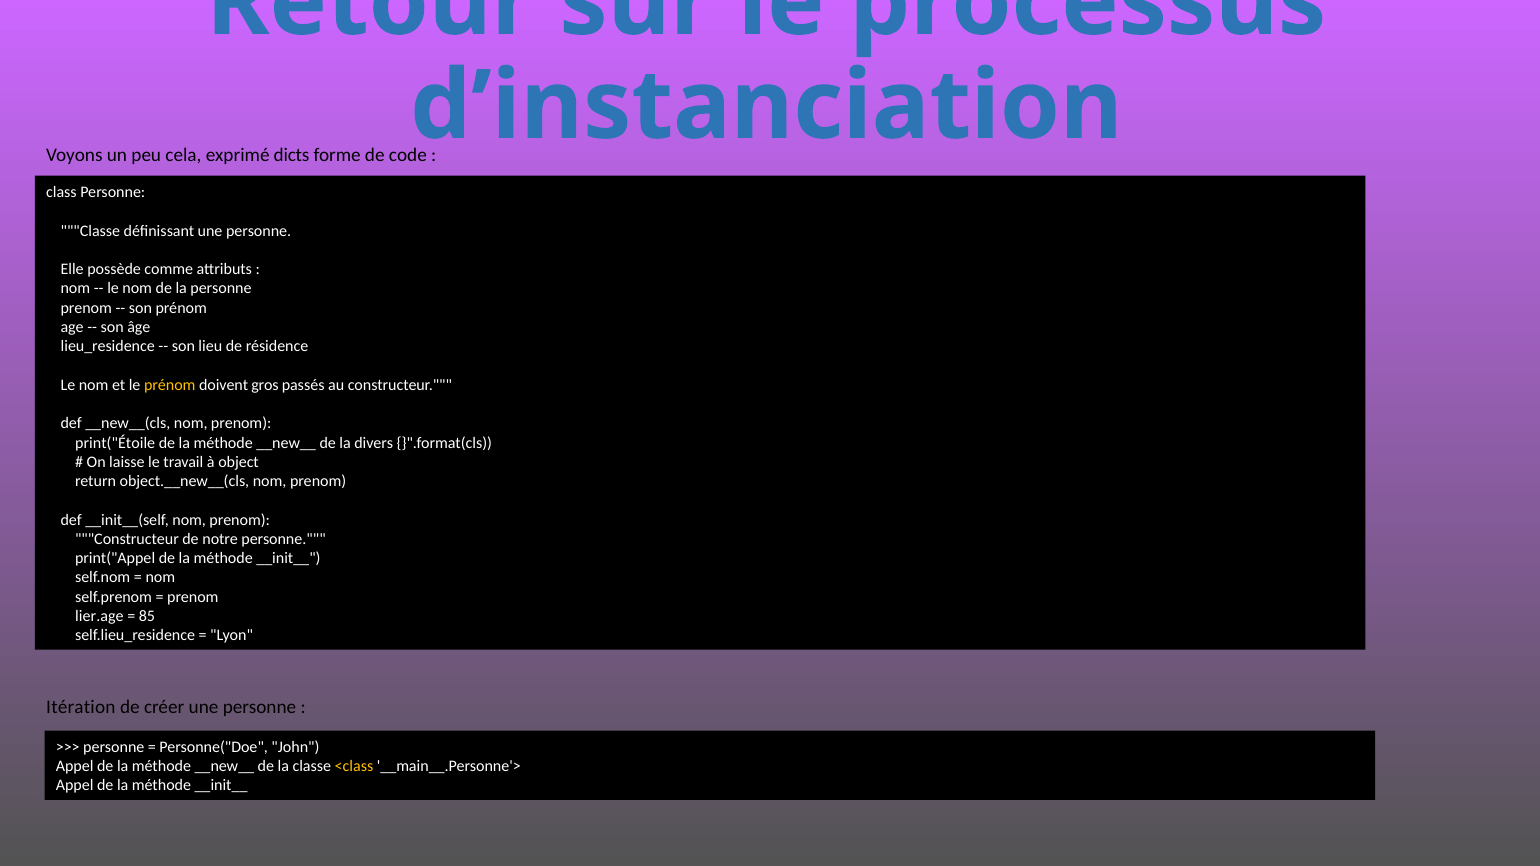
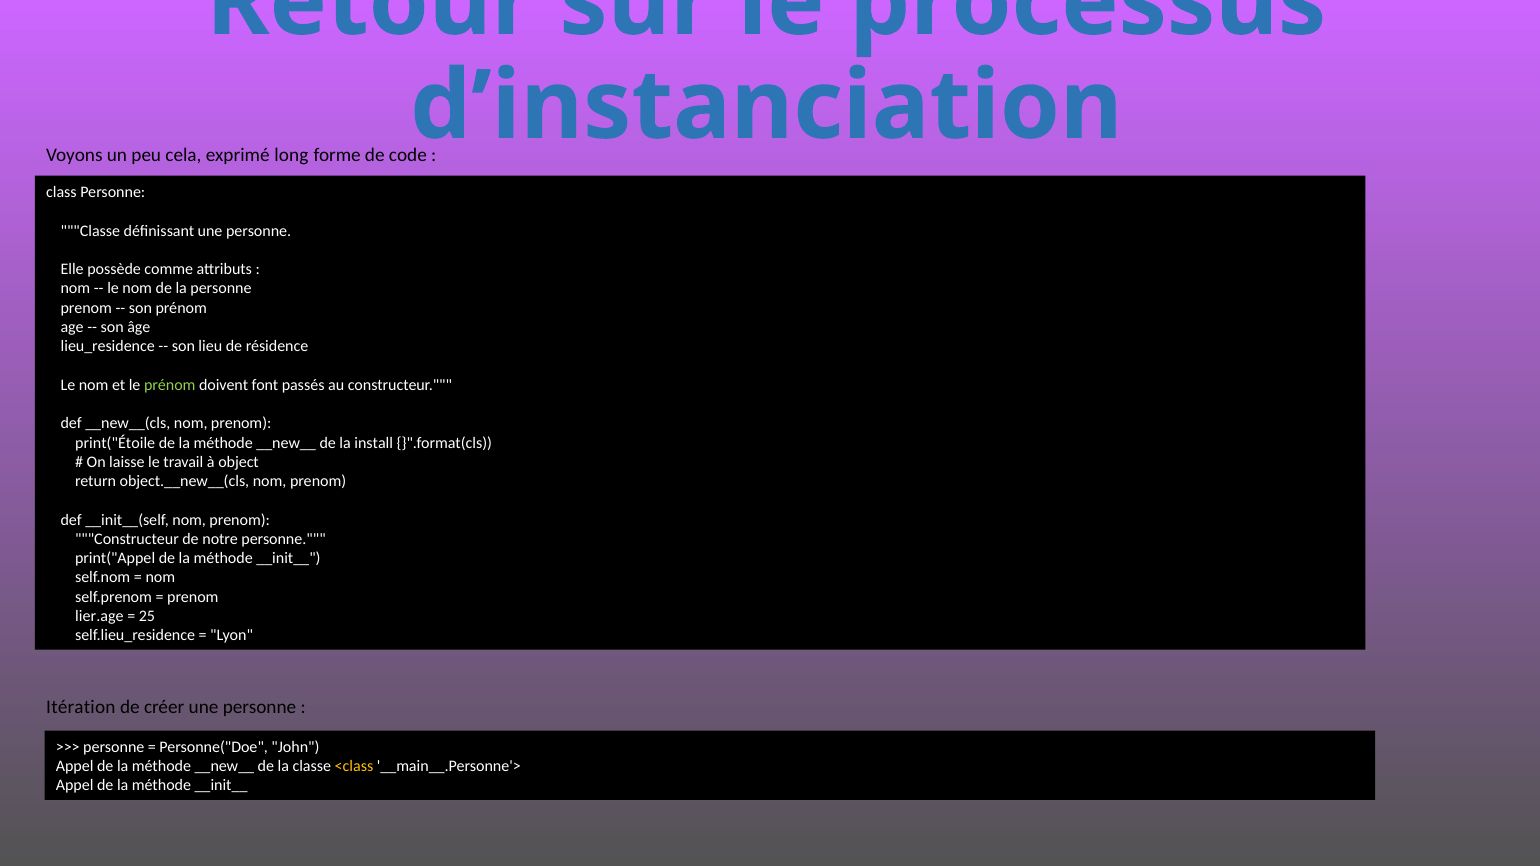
dicts: dicts -> long
prénom at (170, 385) colour: yellow -> light green
gros: gros -> font
divers: divers -> install
85: 85 -> 25
